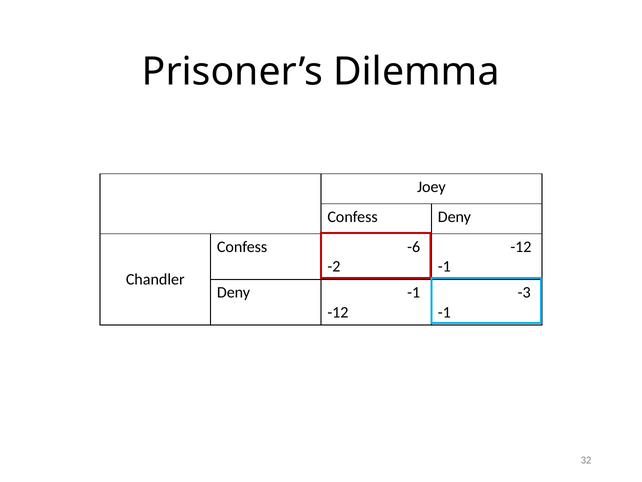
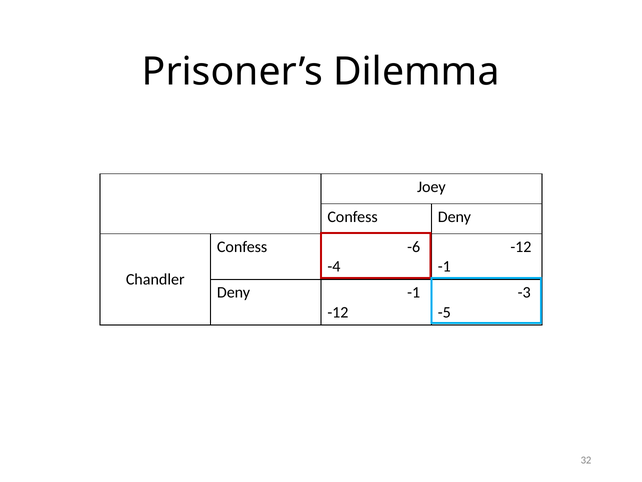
-2: -2 -> -4
-1 at (444, 312): -1 -> -5
